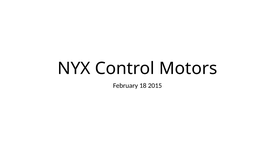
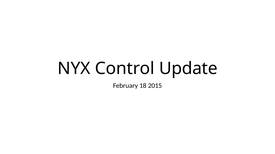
Motors: Motors -> Update
